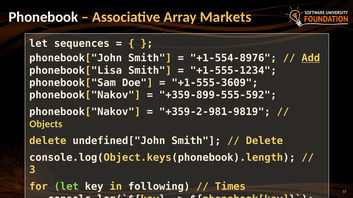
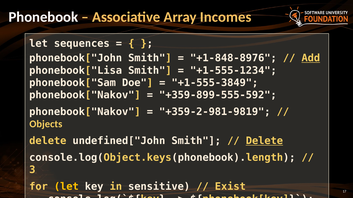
Markets: Markets -> Incomes
+1-554-8976: +1-554-8976 -> +1-848-8976
+1-555-3609: +1-555-3609 -> +1-555-3849
Delete at (264, 141) underline: none -> present
let at (66, 187) colour: light green -> yellow
following: following -> sensitive
Times: Times -> Exist
